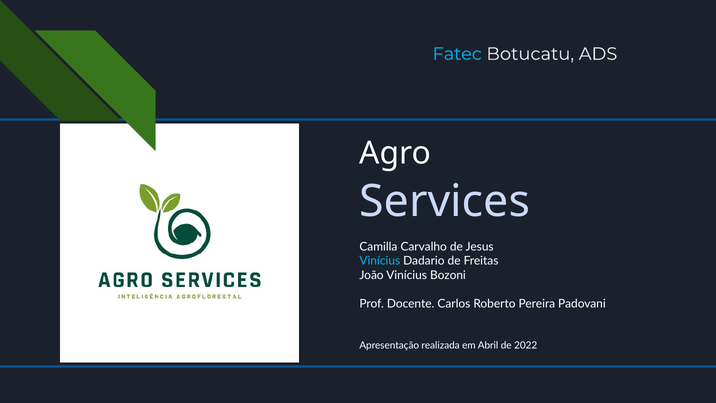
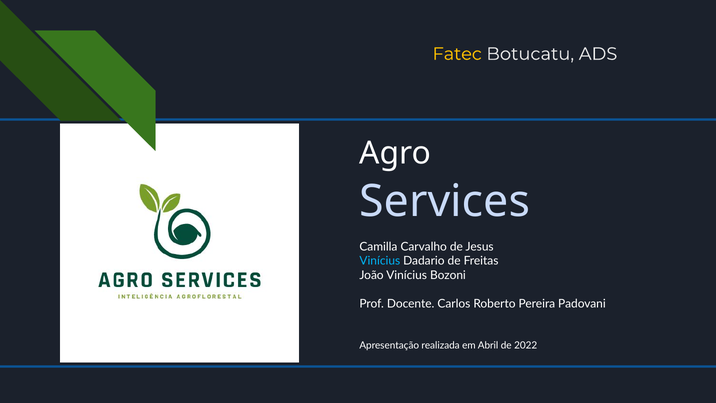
Fatec colour: light blue -> yellow
